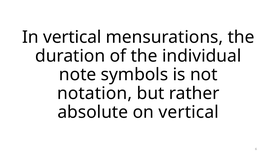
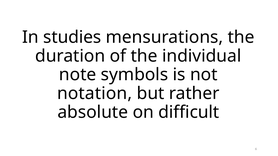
In vertical: vertical -> studies
on vertical: vertical -> difficult
